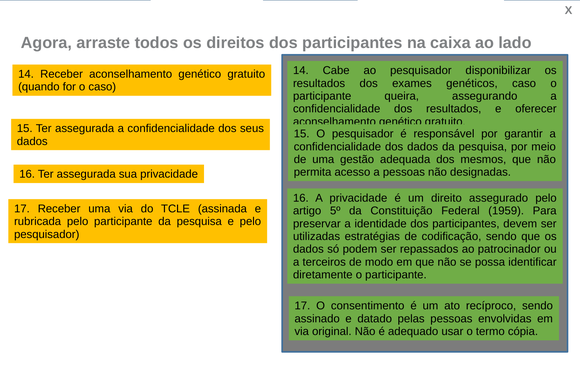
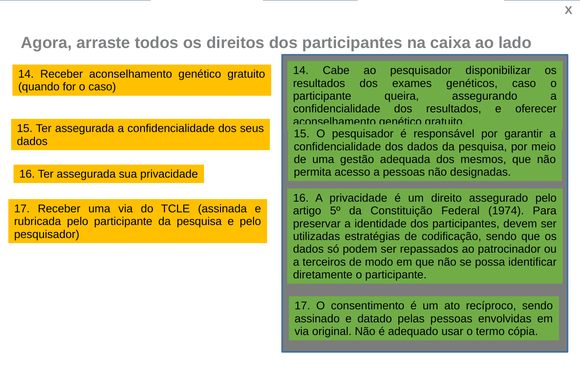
1959: 1959 -> 1974
